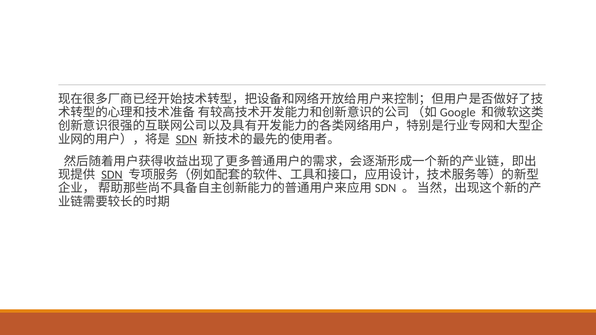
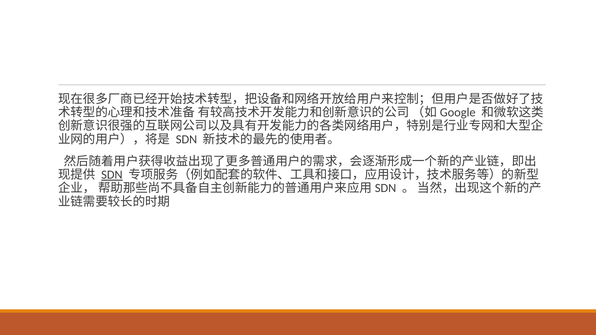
SDN at (186, 139) underline: present -> none
